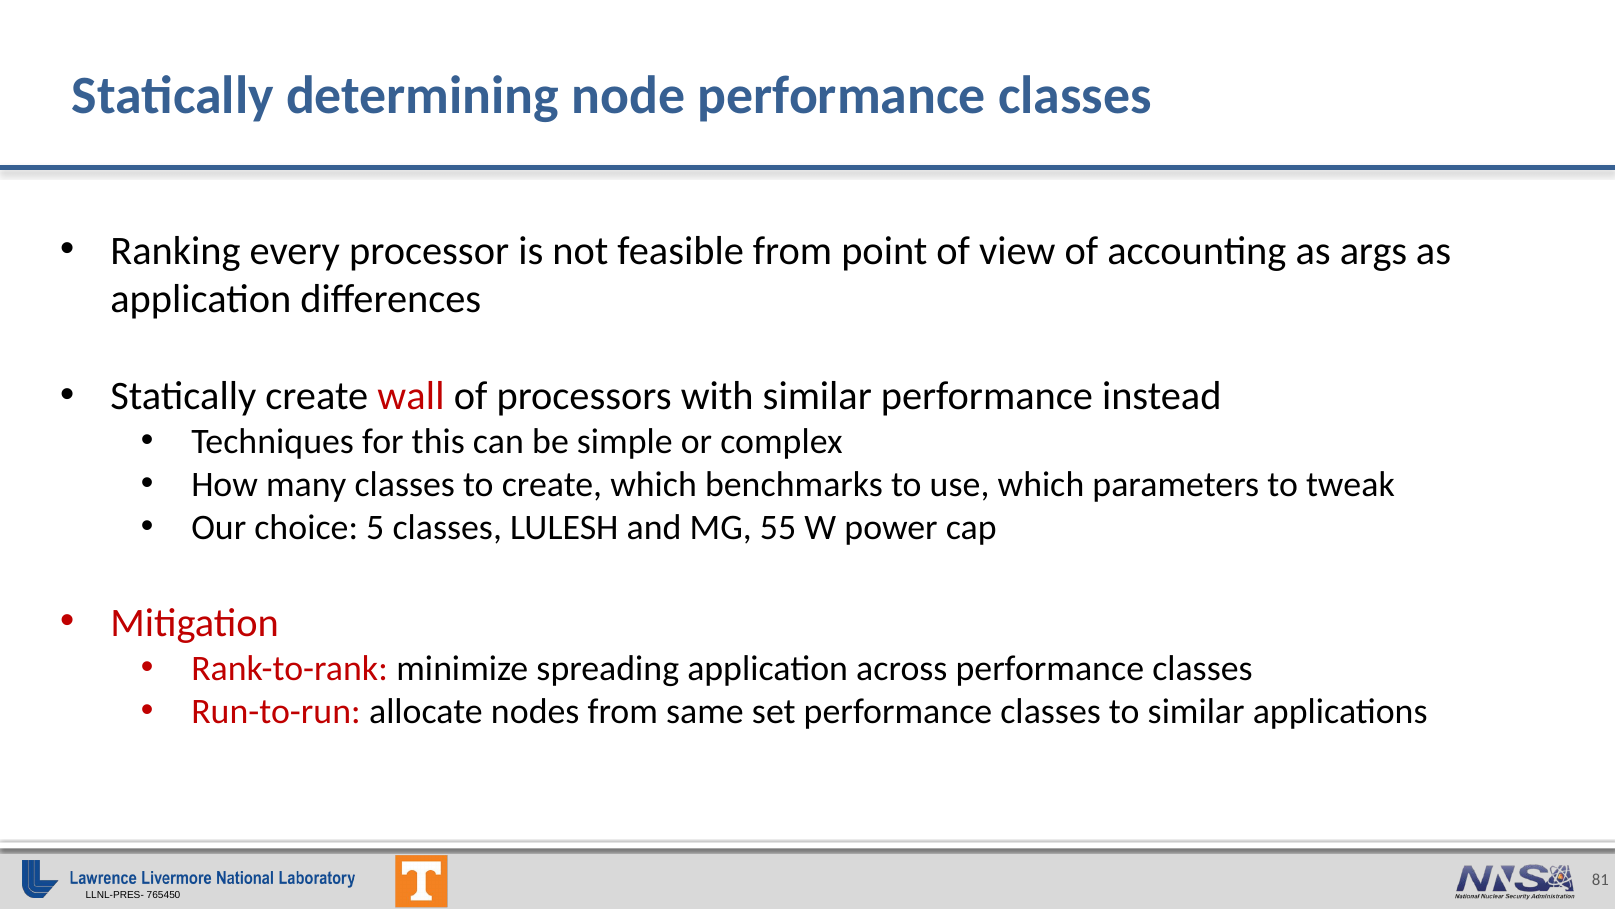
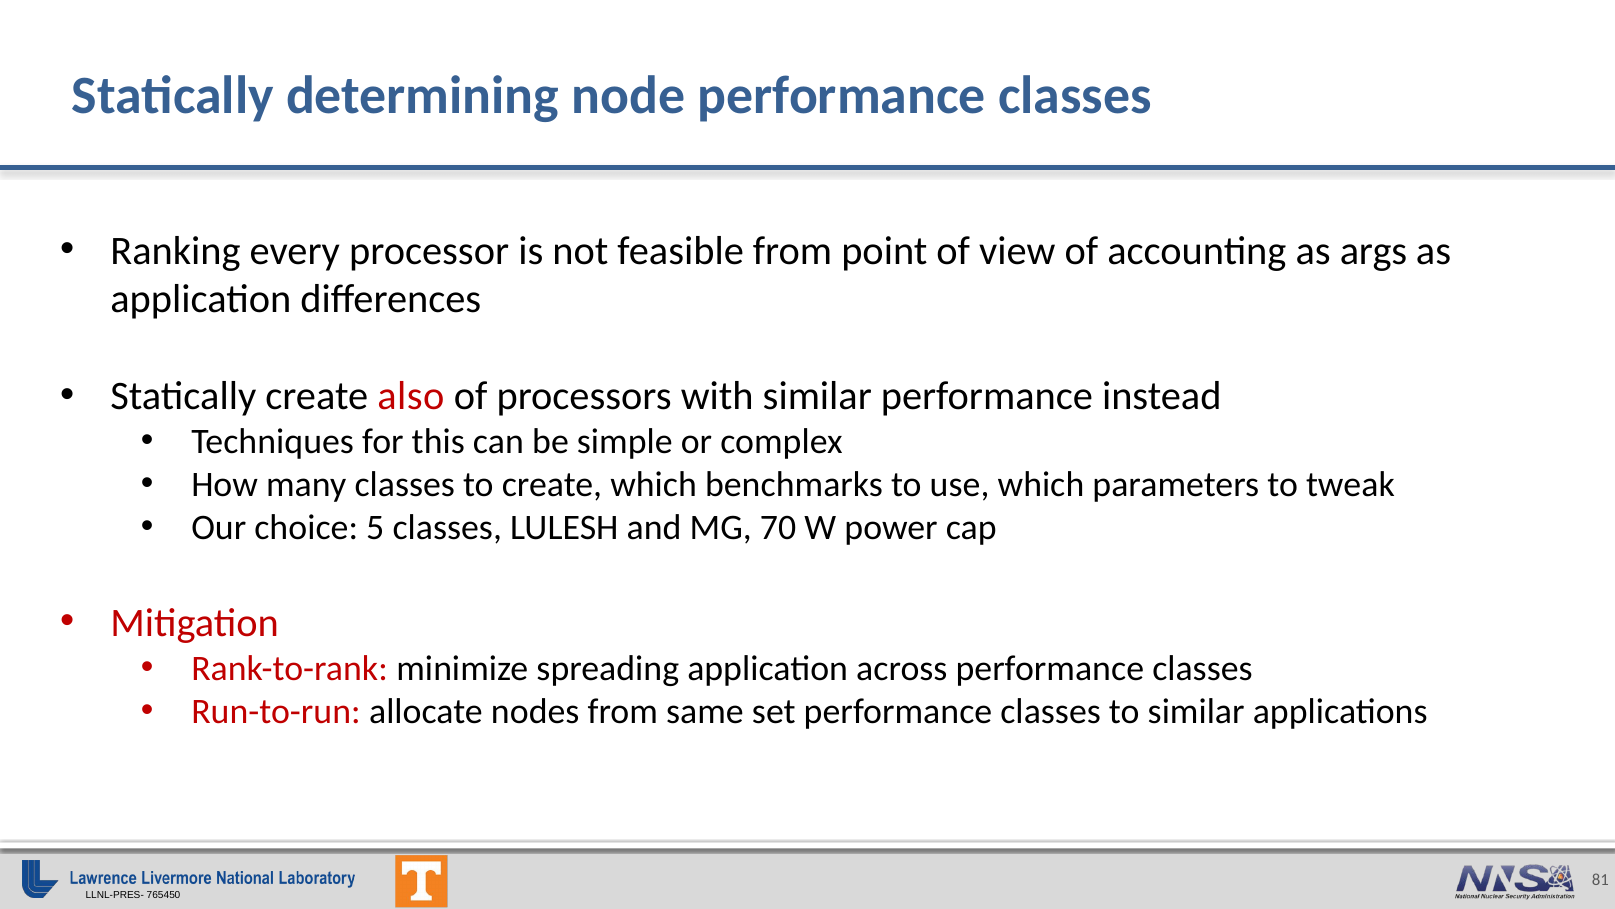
wall: wall -> also
55: 55 -> 70
